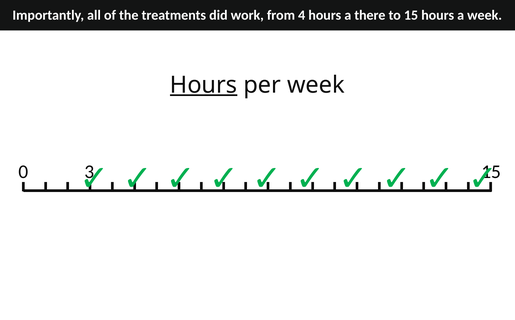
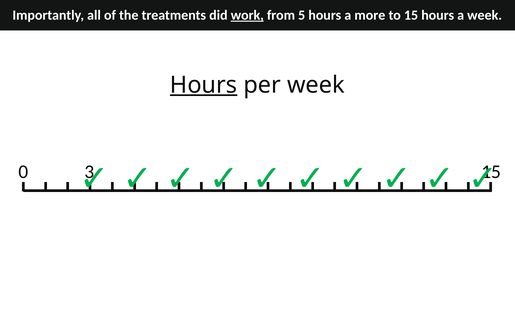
work underline: none -> present
4: 4 -> 5
there: there -> more
